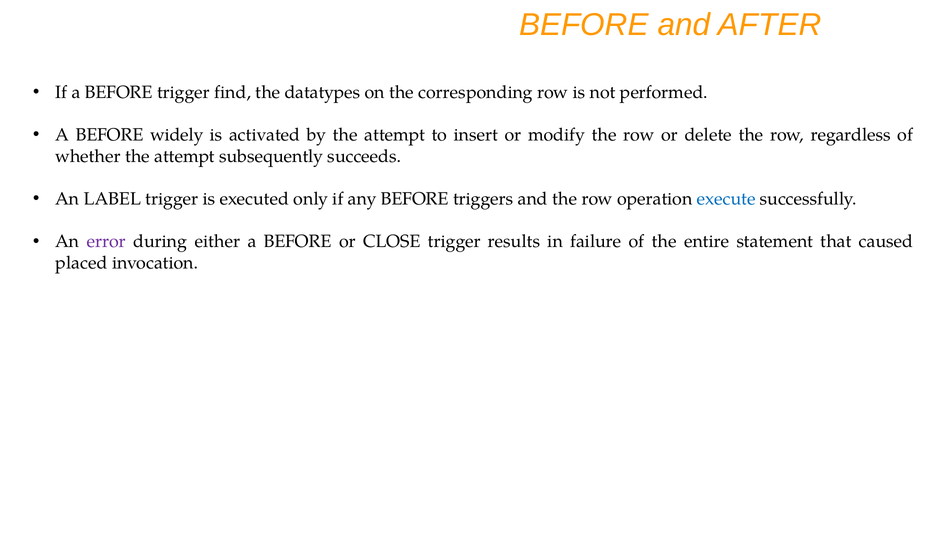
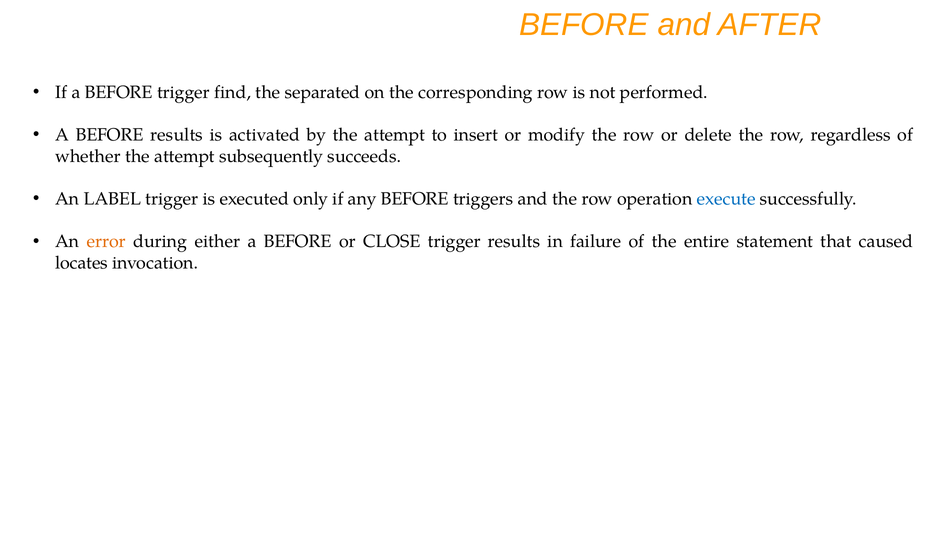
datatypes: datatypes -> separated
BEFORE widely: widely -> results
error colour: purple -> orange
placed: placed -> locates
